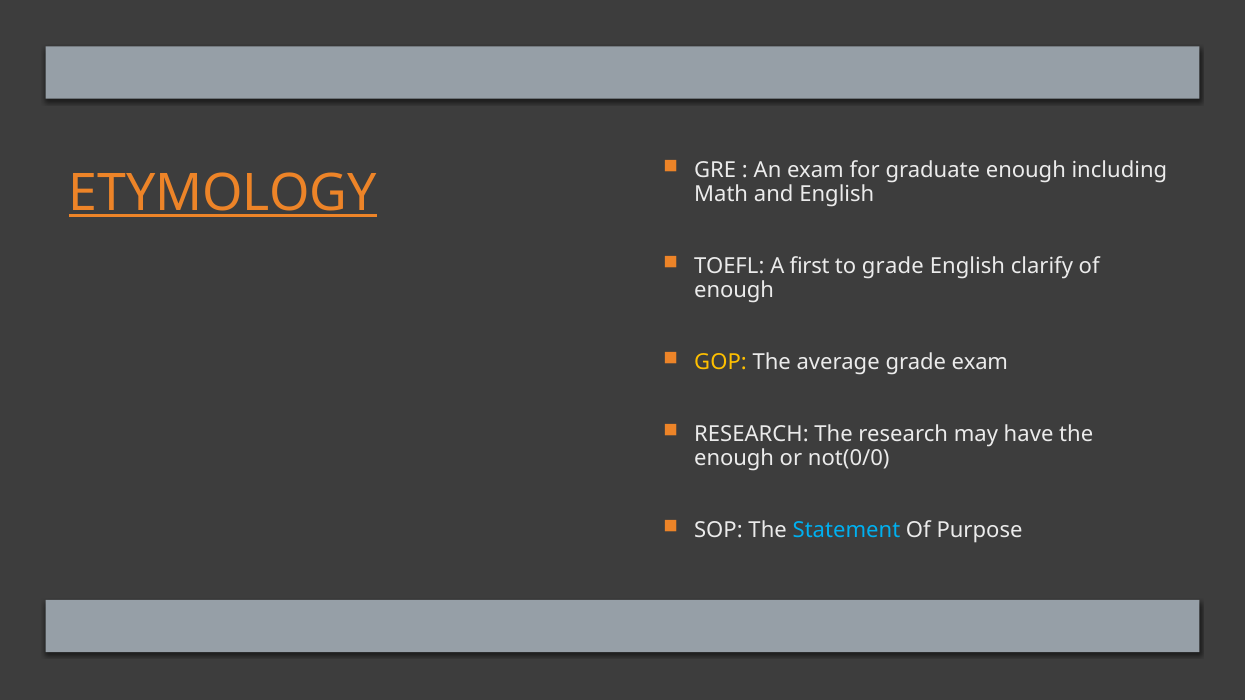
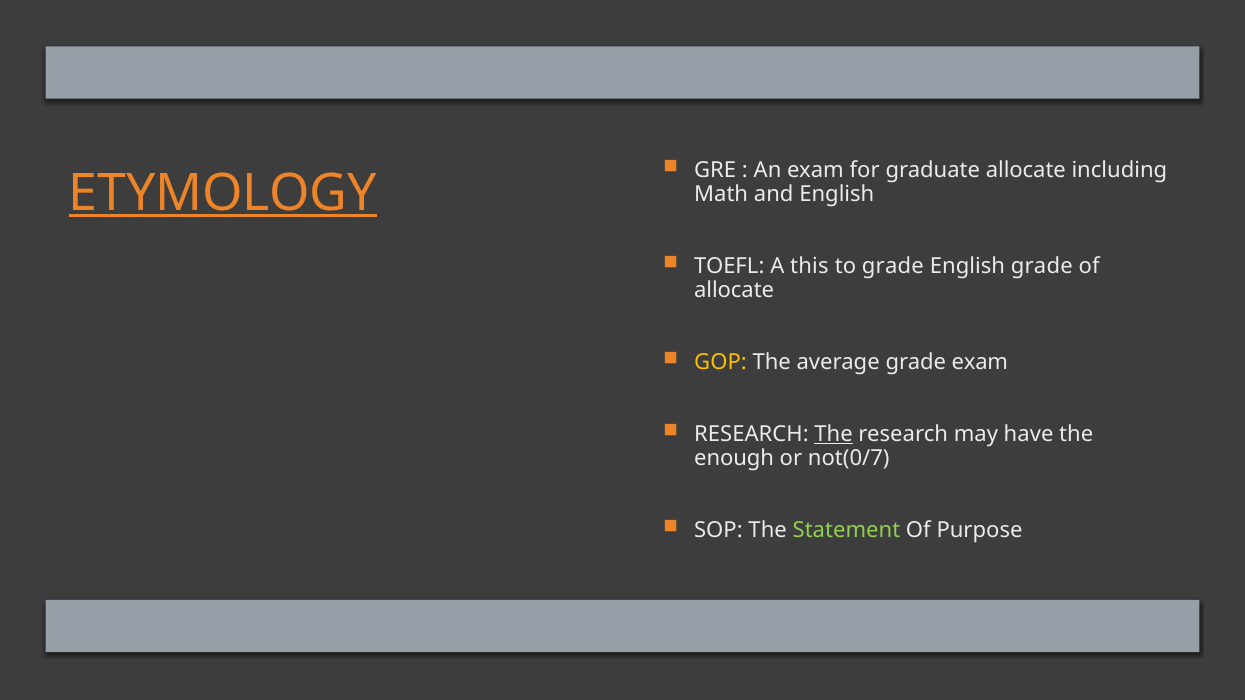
graduate enough: enough -> allocate
first: first -> this
English clarify: clarify -> grade
enough at (734, 290): enough -> allocate
The at (834, 434) underline: none -> present
not(0/0: not(0/0 -> not(0/7
Statement colour: light blue -> light green
